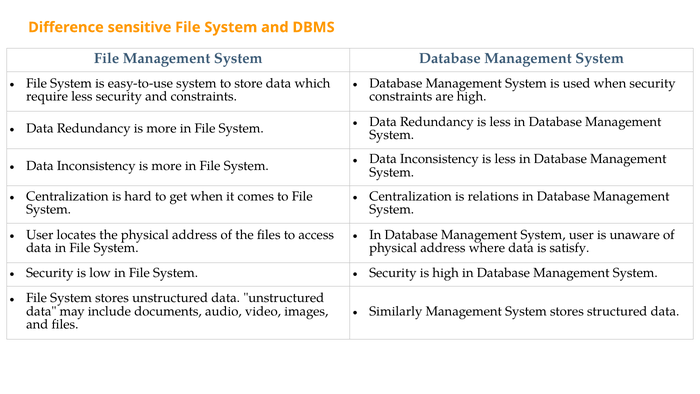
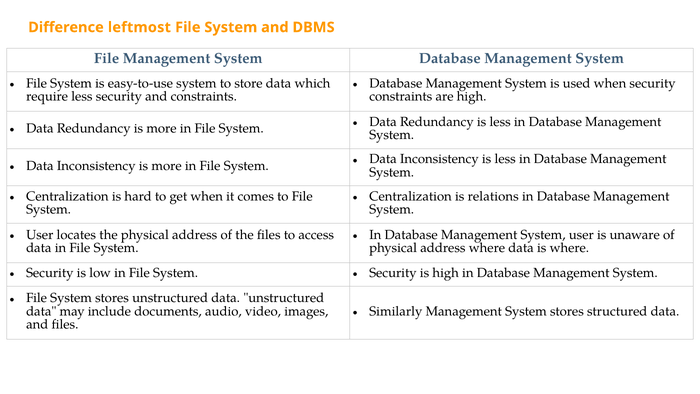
sensitive: sensitive -> leftmost
is satisfy: satisfy -> where
